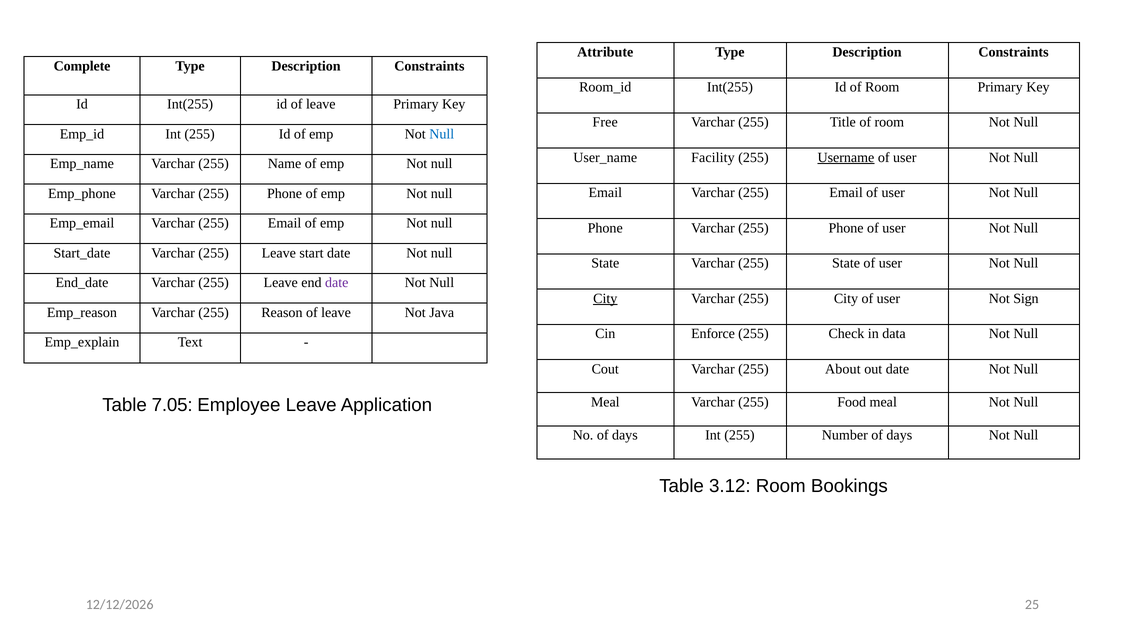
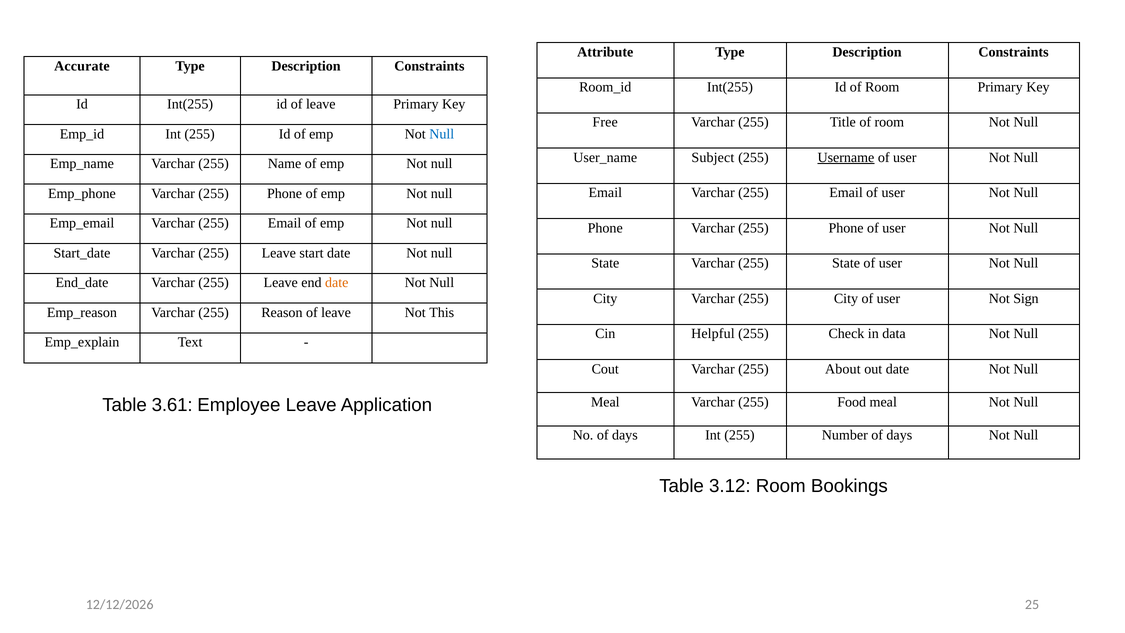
Complete: Complete -> Accurate
Facility: Facility -> Subject
date at (337, 283) colour: purple -> orange
City at (605, 298) underline: present -> none
Java: Java -> This
Enforce: Enforce -> Helpful
7.05: 7.05 -> 3.61
